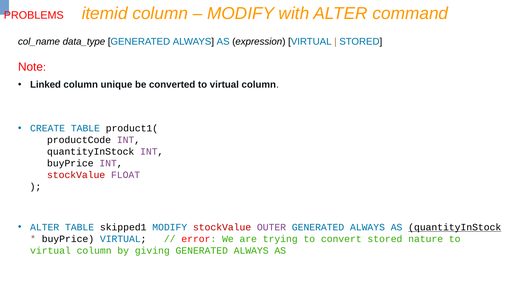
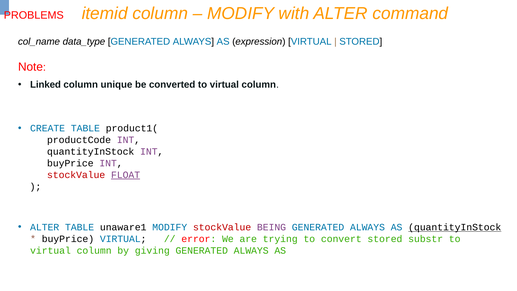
FLOAT underline: none -> present
skipped1: skipped1 -> unaware1
OUTER: OUTER -> BEING
nature: nature -> substr
